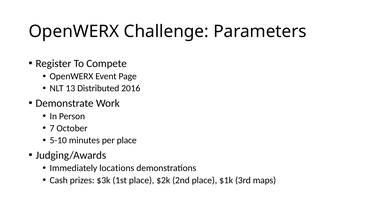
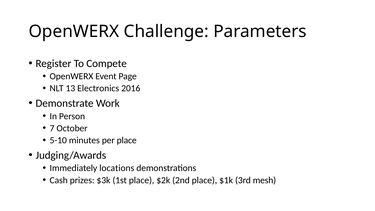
Distributed: Distributed -> Electronics
maps: maps -> mesh
